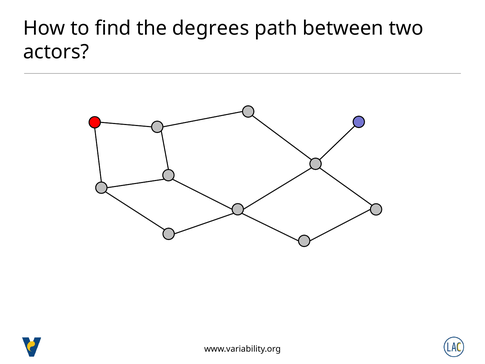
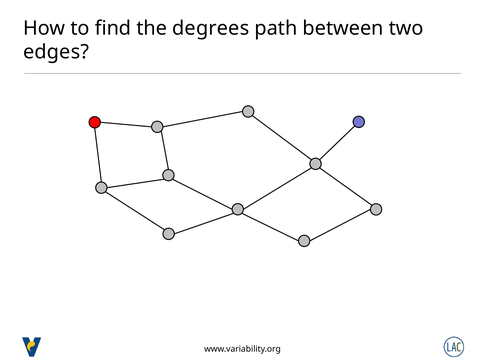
actors: actors -> edges
